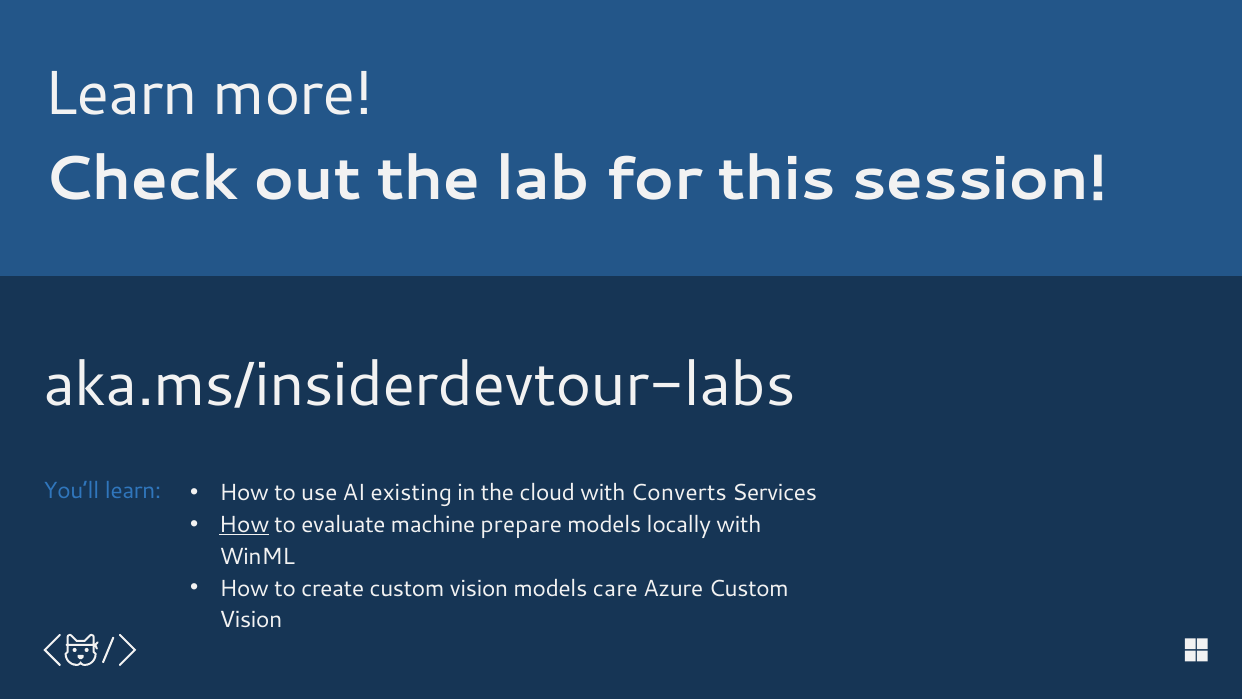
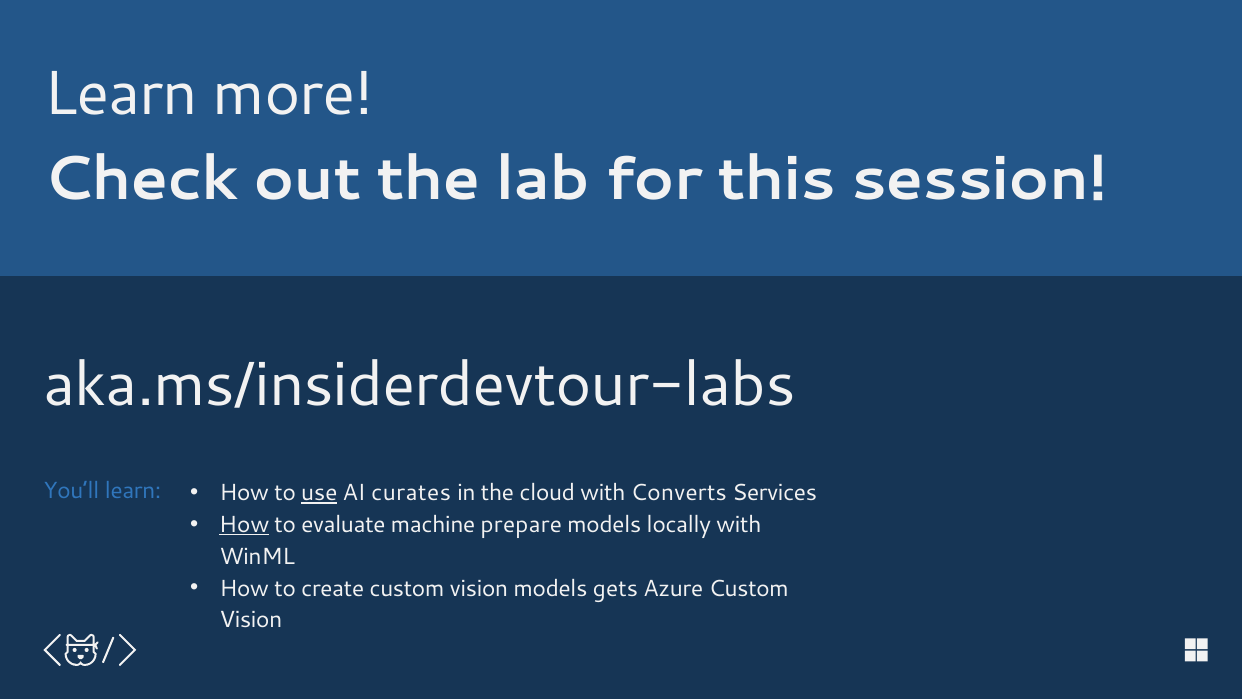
use underline: none -> present
existing: existing -> curates
care: care -> gets
